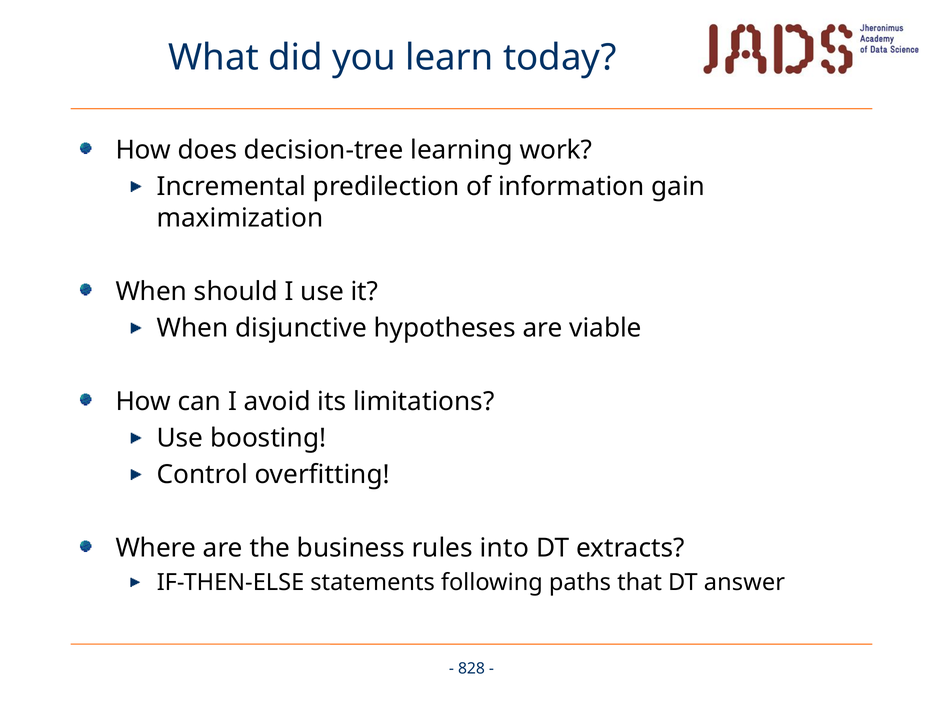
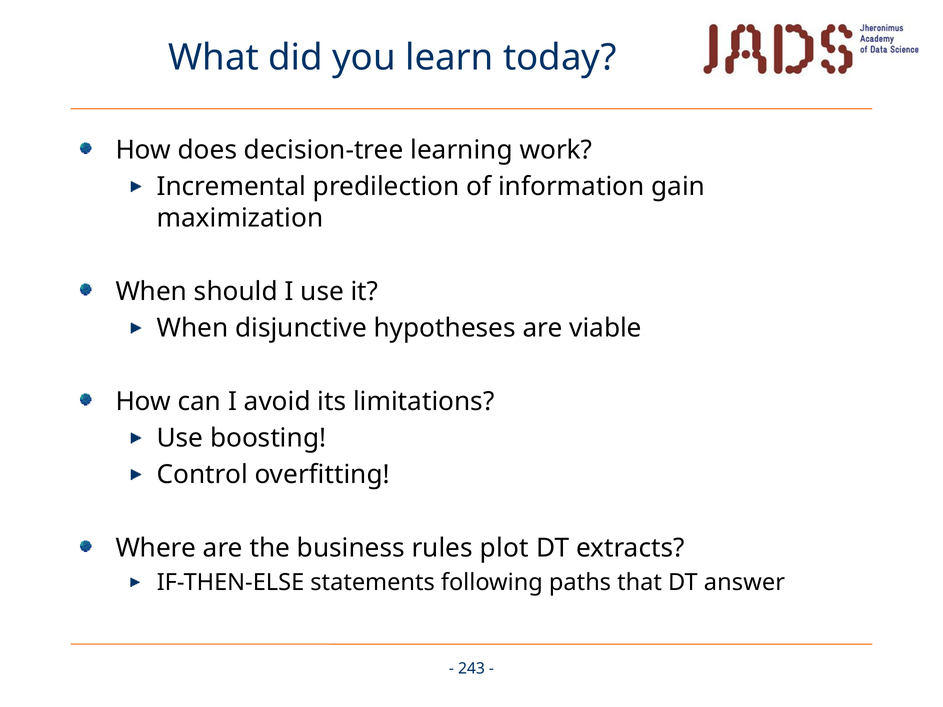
into: into -> plot
828: 828 -> 243
